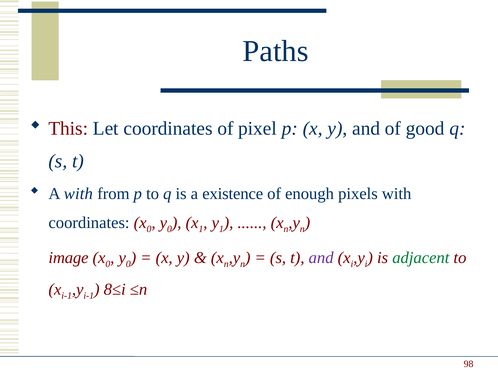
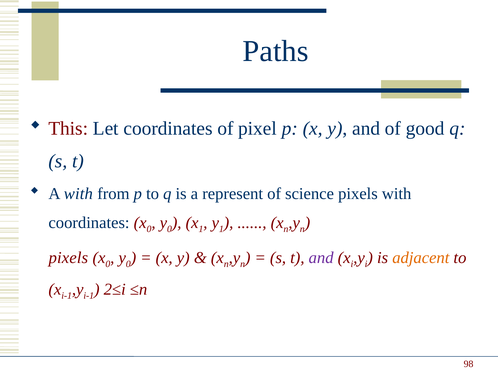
existence: existence -> represent
enough: enough -> science
image at (68, 258): image -> pixels
adjacent colour: green -> orange
8≤i: 8≤i -> 2≤i
